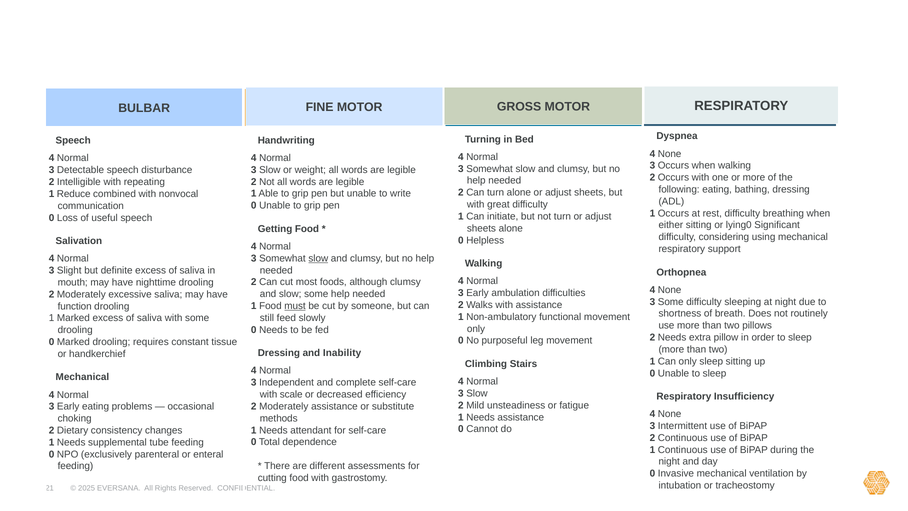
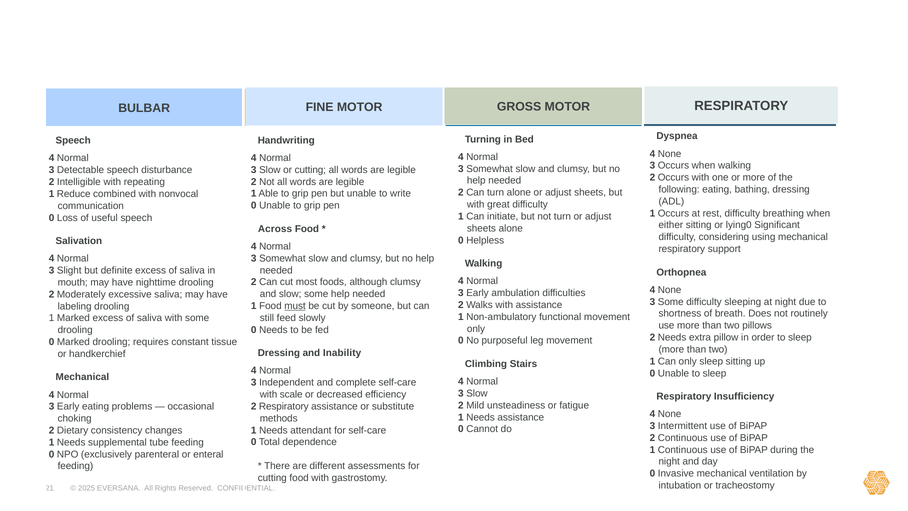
or weight: weight -> cutting
Getting: Getting -> Across
slow at (318, 258) underline: present -> none
function: function -> labeling
Moderately at (284, 406): Moderately -> Respiratory
